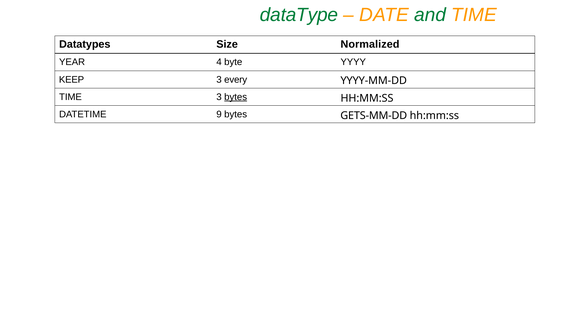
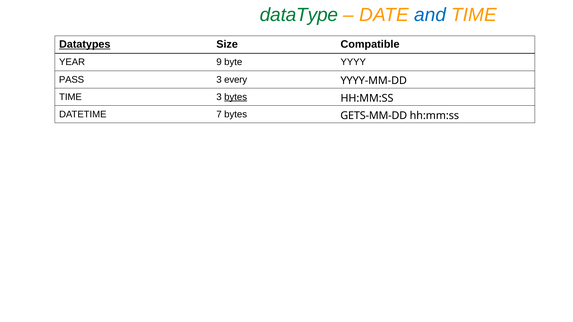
and colour: green -> blue
Datatypes underline: none -> present
Normalized: Normalized -> Compatible
4: 4 -> 9
KEEP: KEEP -> PASS
9: 9 -> 7
